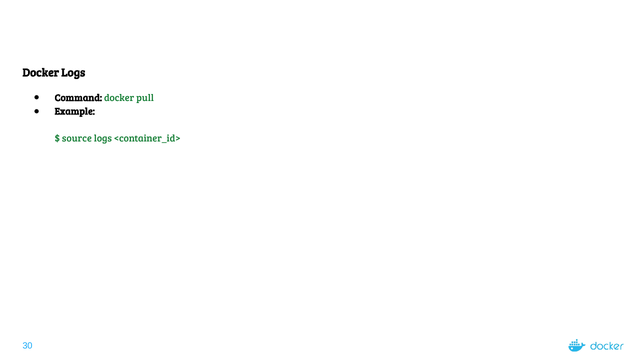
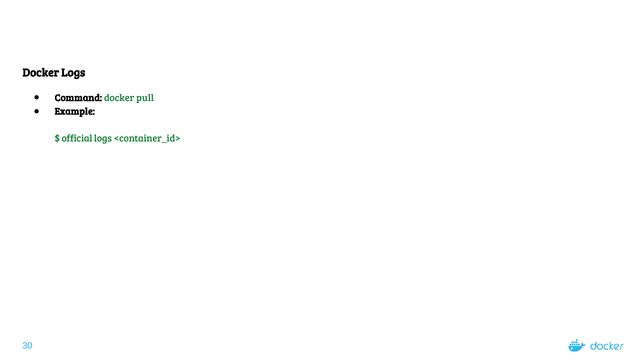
source: source -> official
